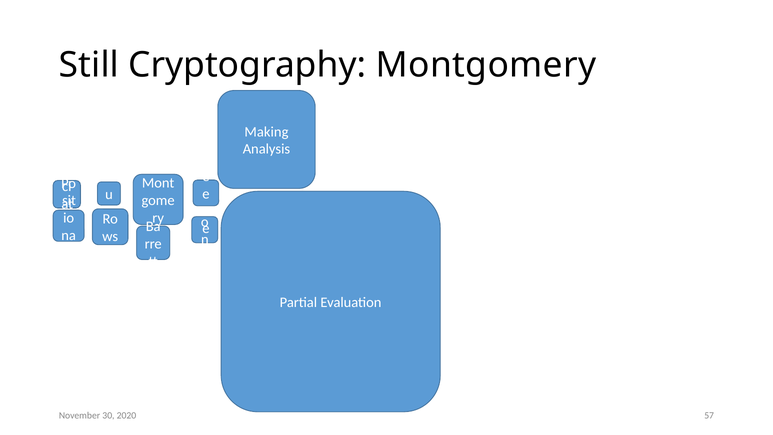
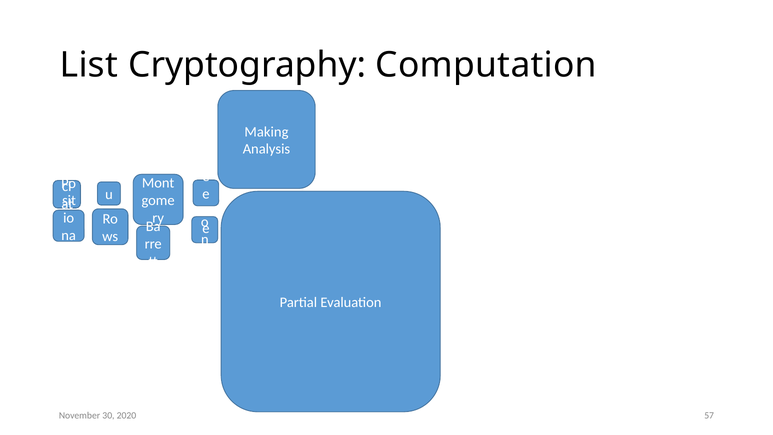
Still: Still -> List
Montgomery: Montgomery -> Computation
